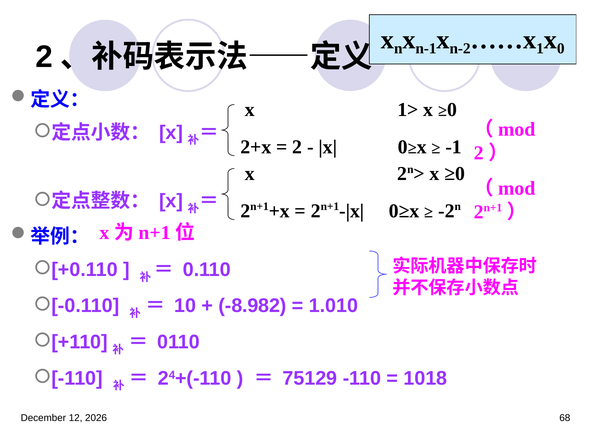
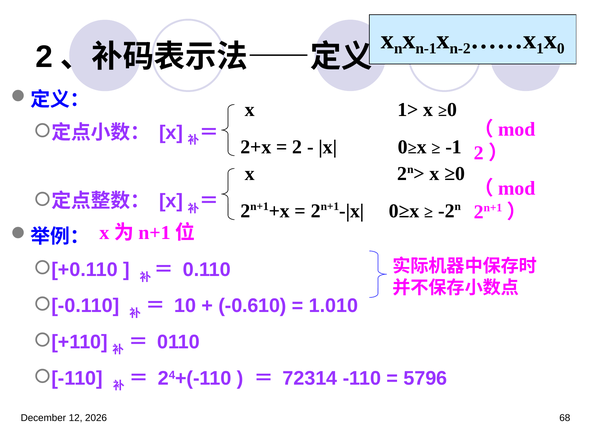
-8.982: -8.982 -> -0.610
75129: 75129 -> 72314
1018: 1018 -> 5796
